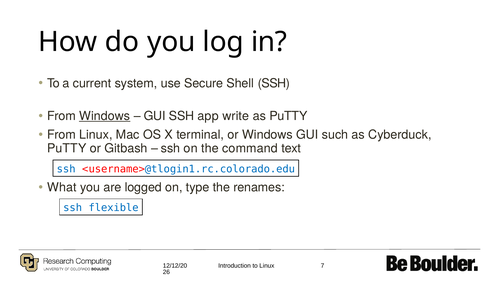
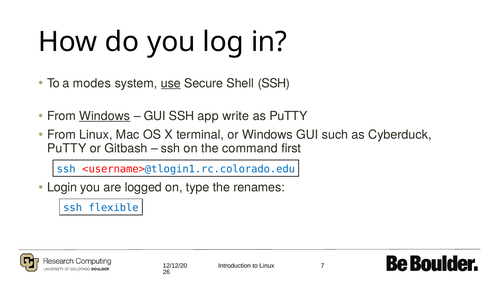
current: current -> modes
use underline: none -> present
text: text -> first
What: What -> Login
